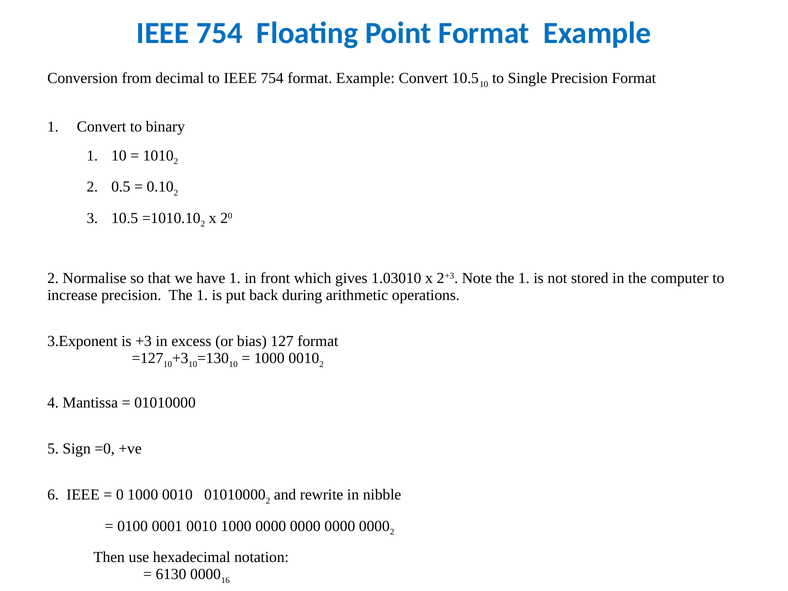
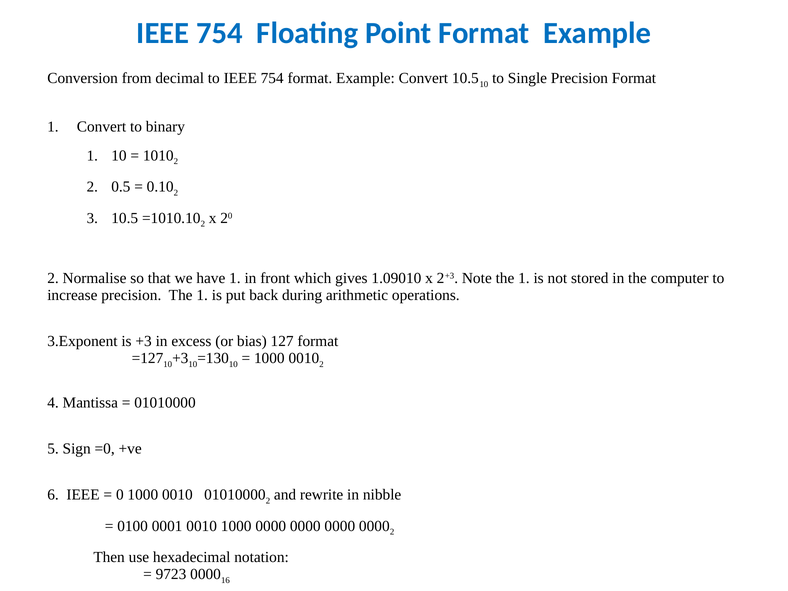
1.03010: 1.03010 -> 1.09010
6130: 6130 -> 9723
